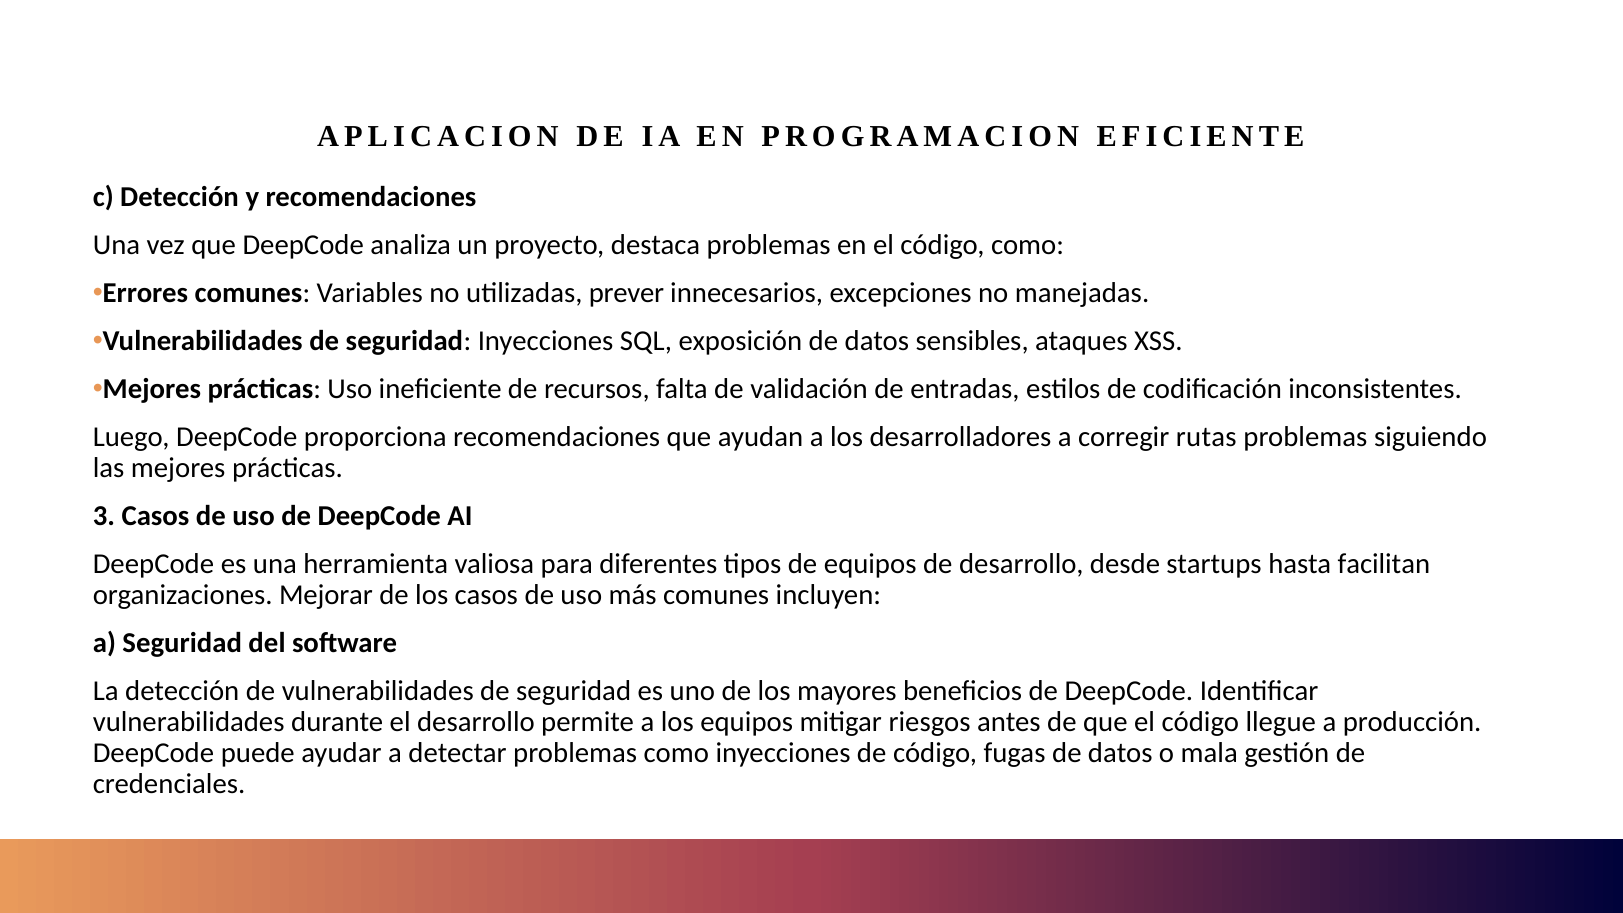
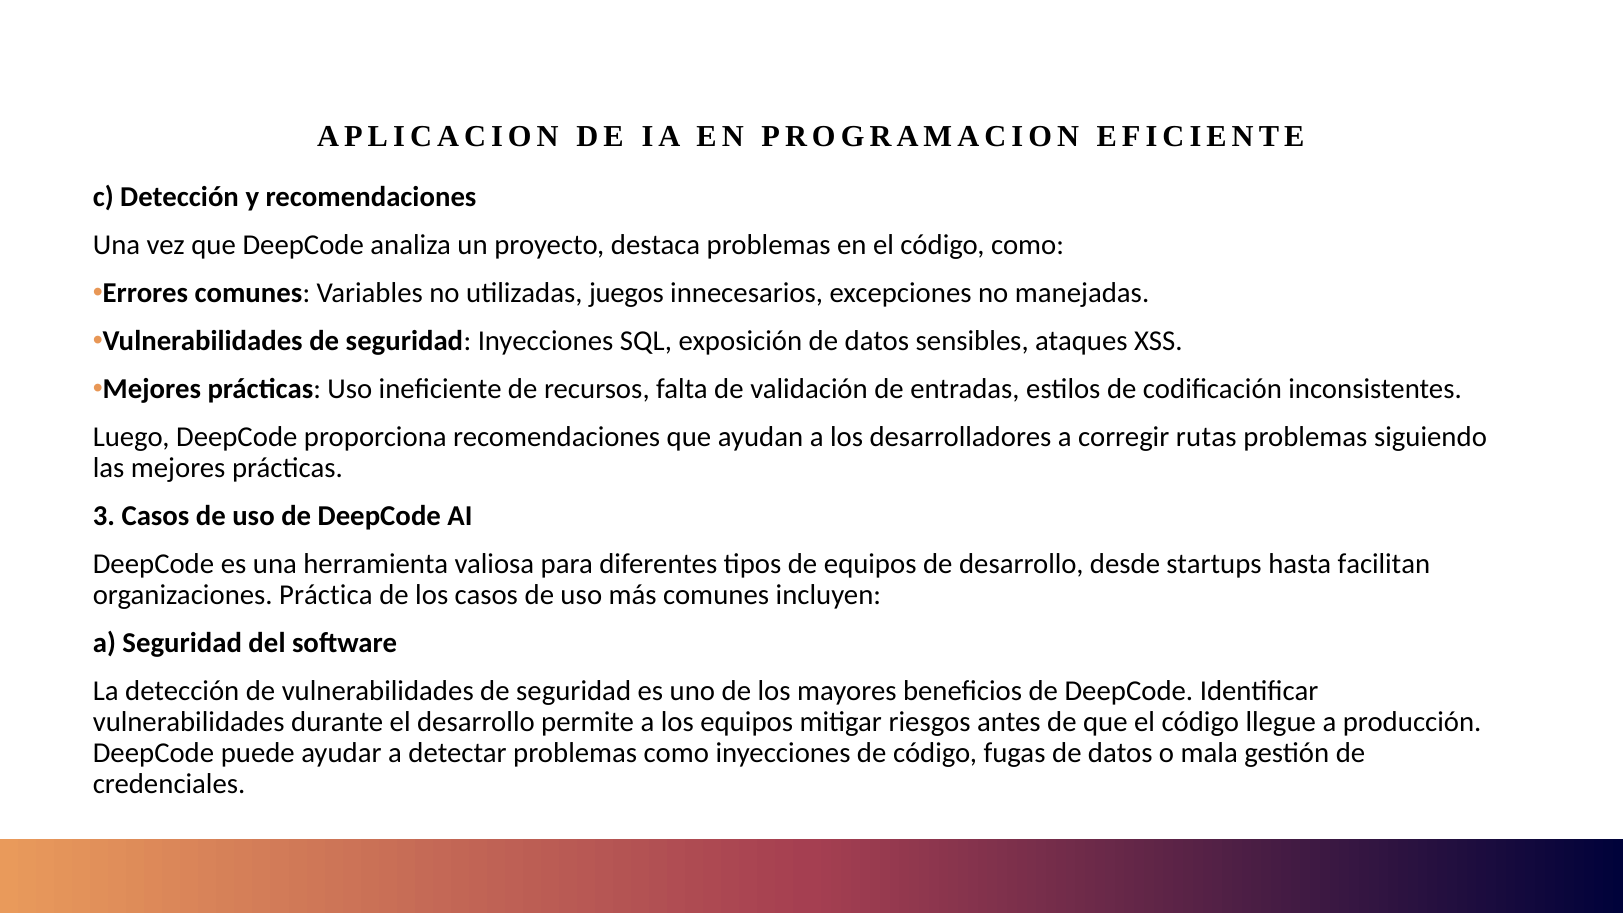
prever: prever -> juegos
Mejorar: Mejorar -> Práctica
